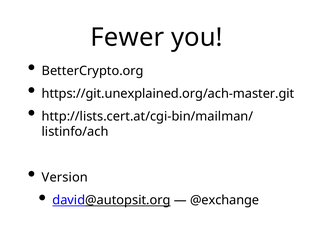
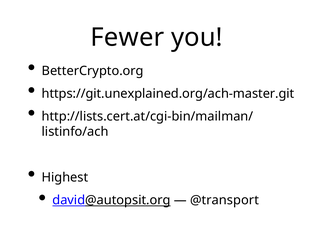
Version: Version -> Highest
@exchange: @exchange -> @transport
